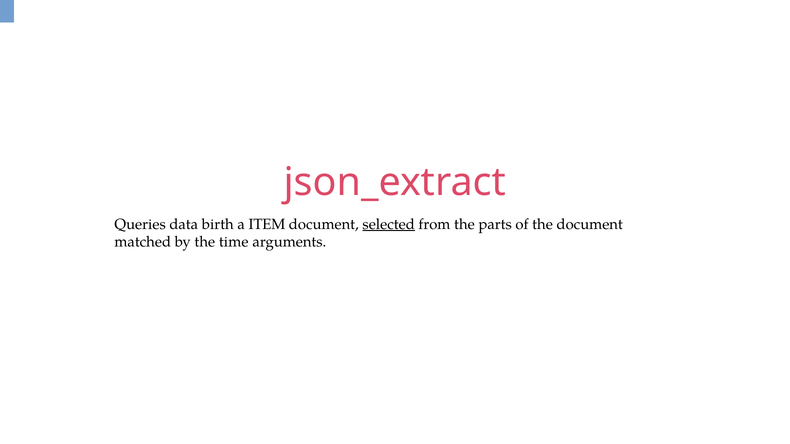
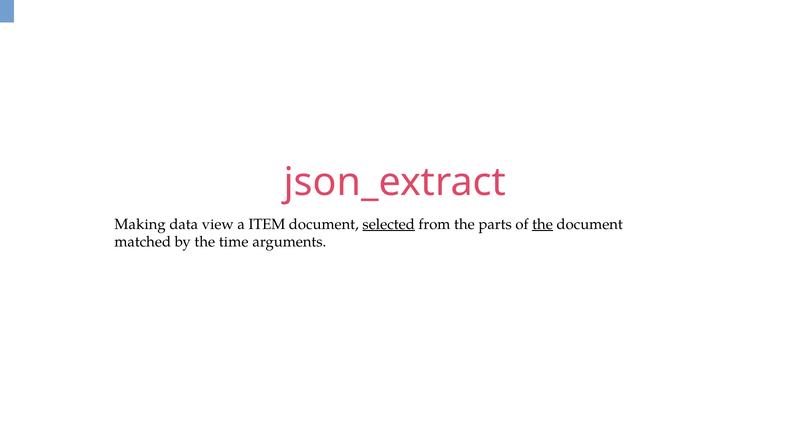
Queries: Queries -> Making
birth: birth -> view
the at (543, 224) underline: none -> present
